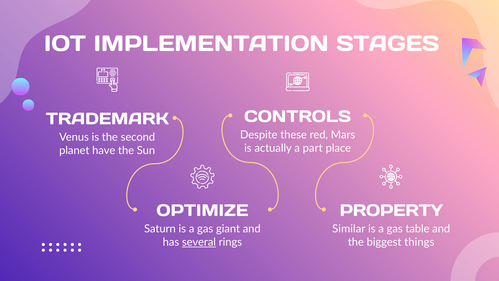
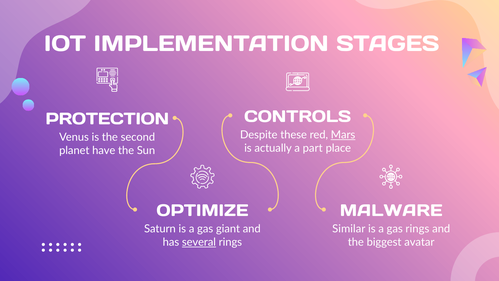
TRADEMARK: TRADEMARK -> PROTECTION
Mars underline: none -> present
PROPERTY: PROPERTY -> MALWARE
gas table: table -> rings
things: things -> avatar
